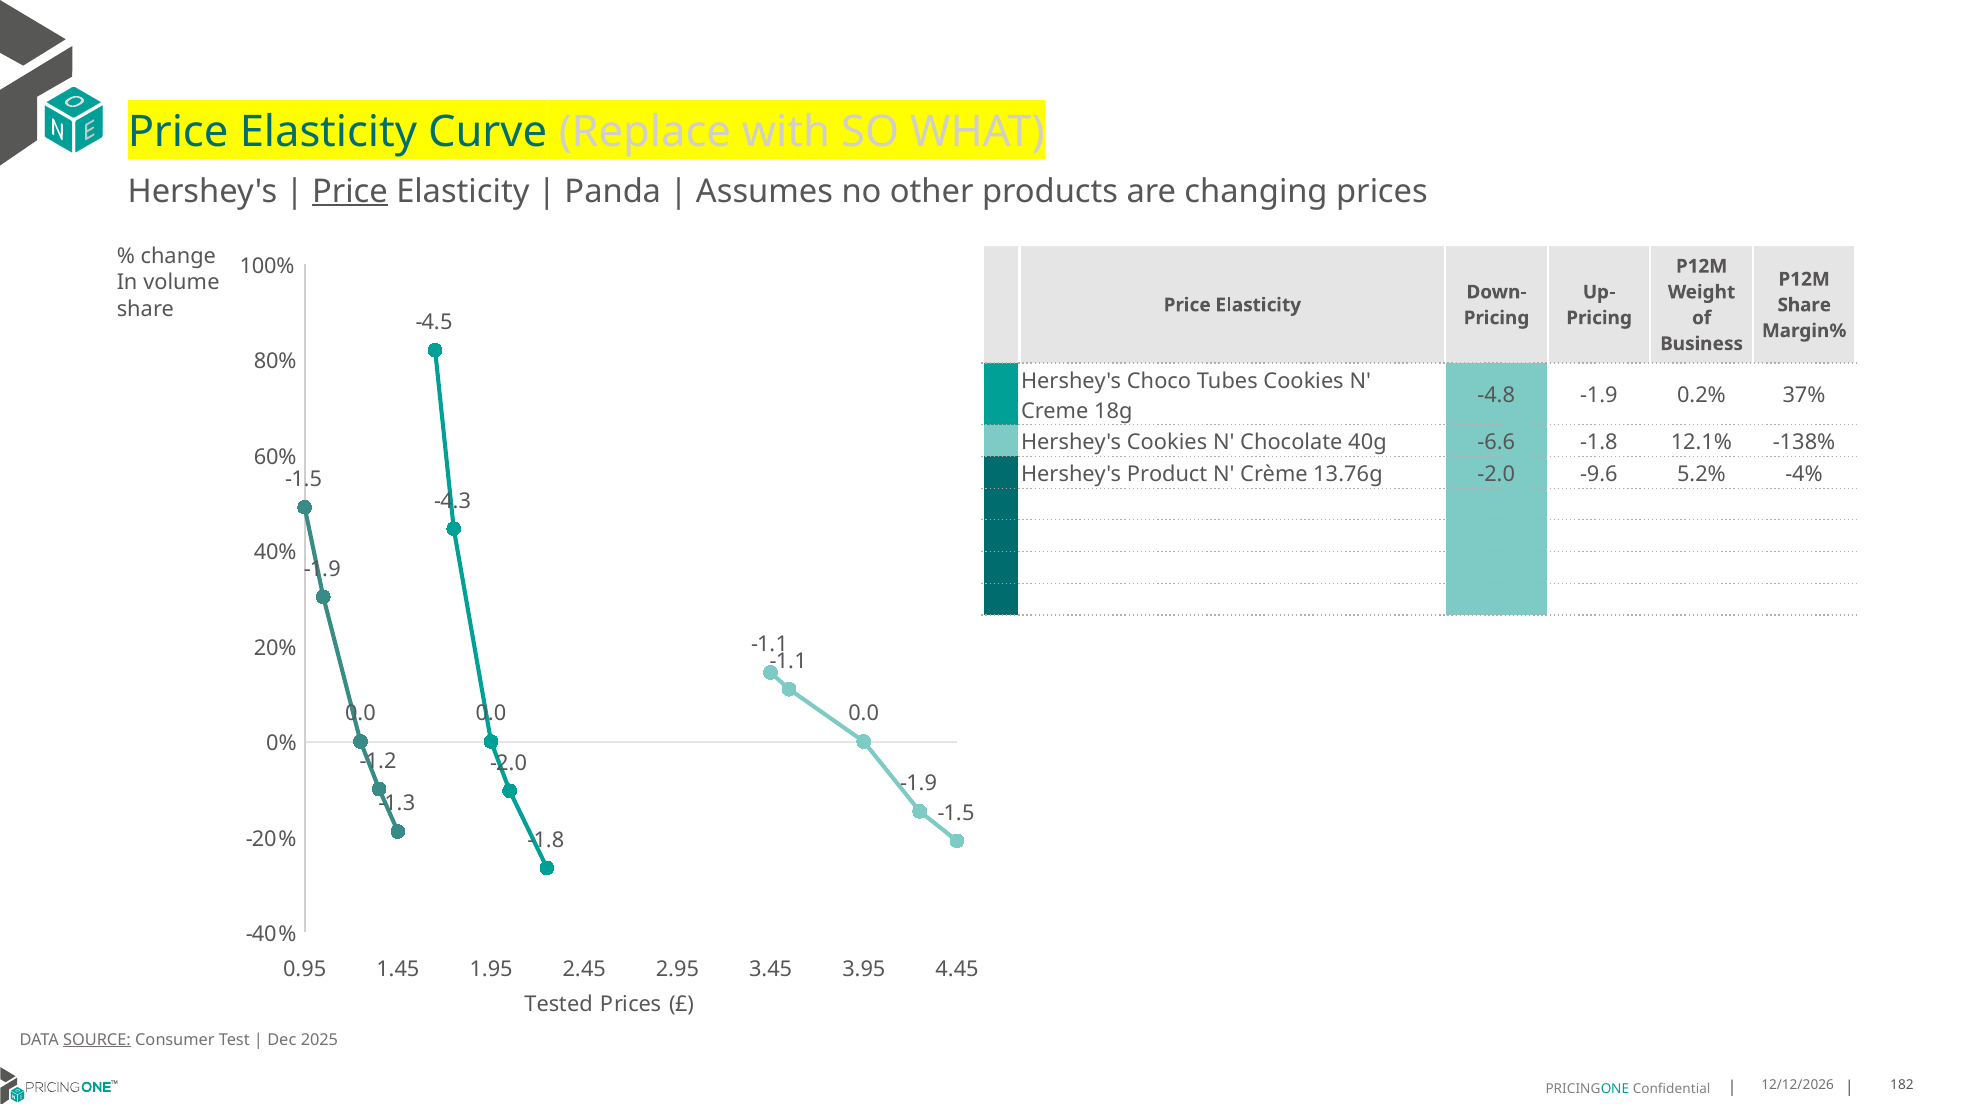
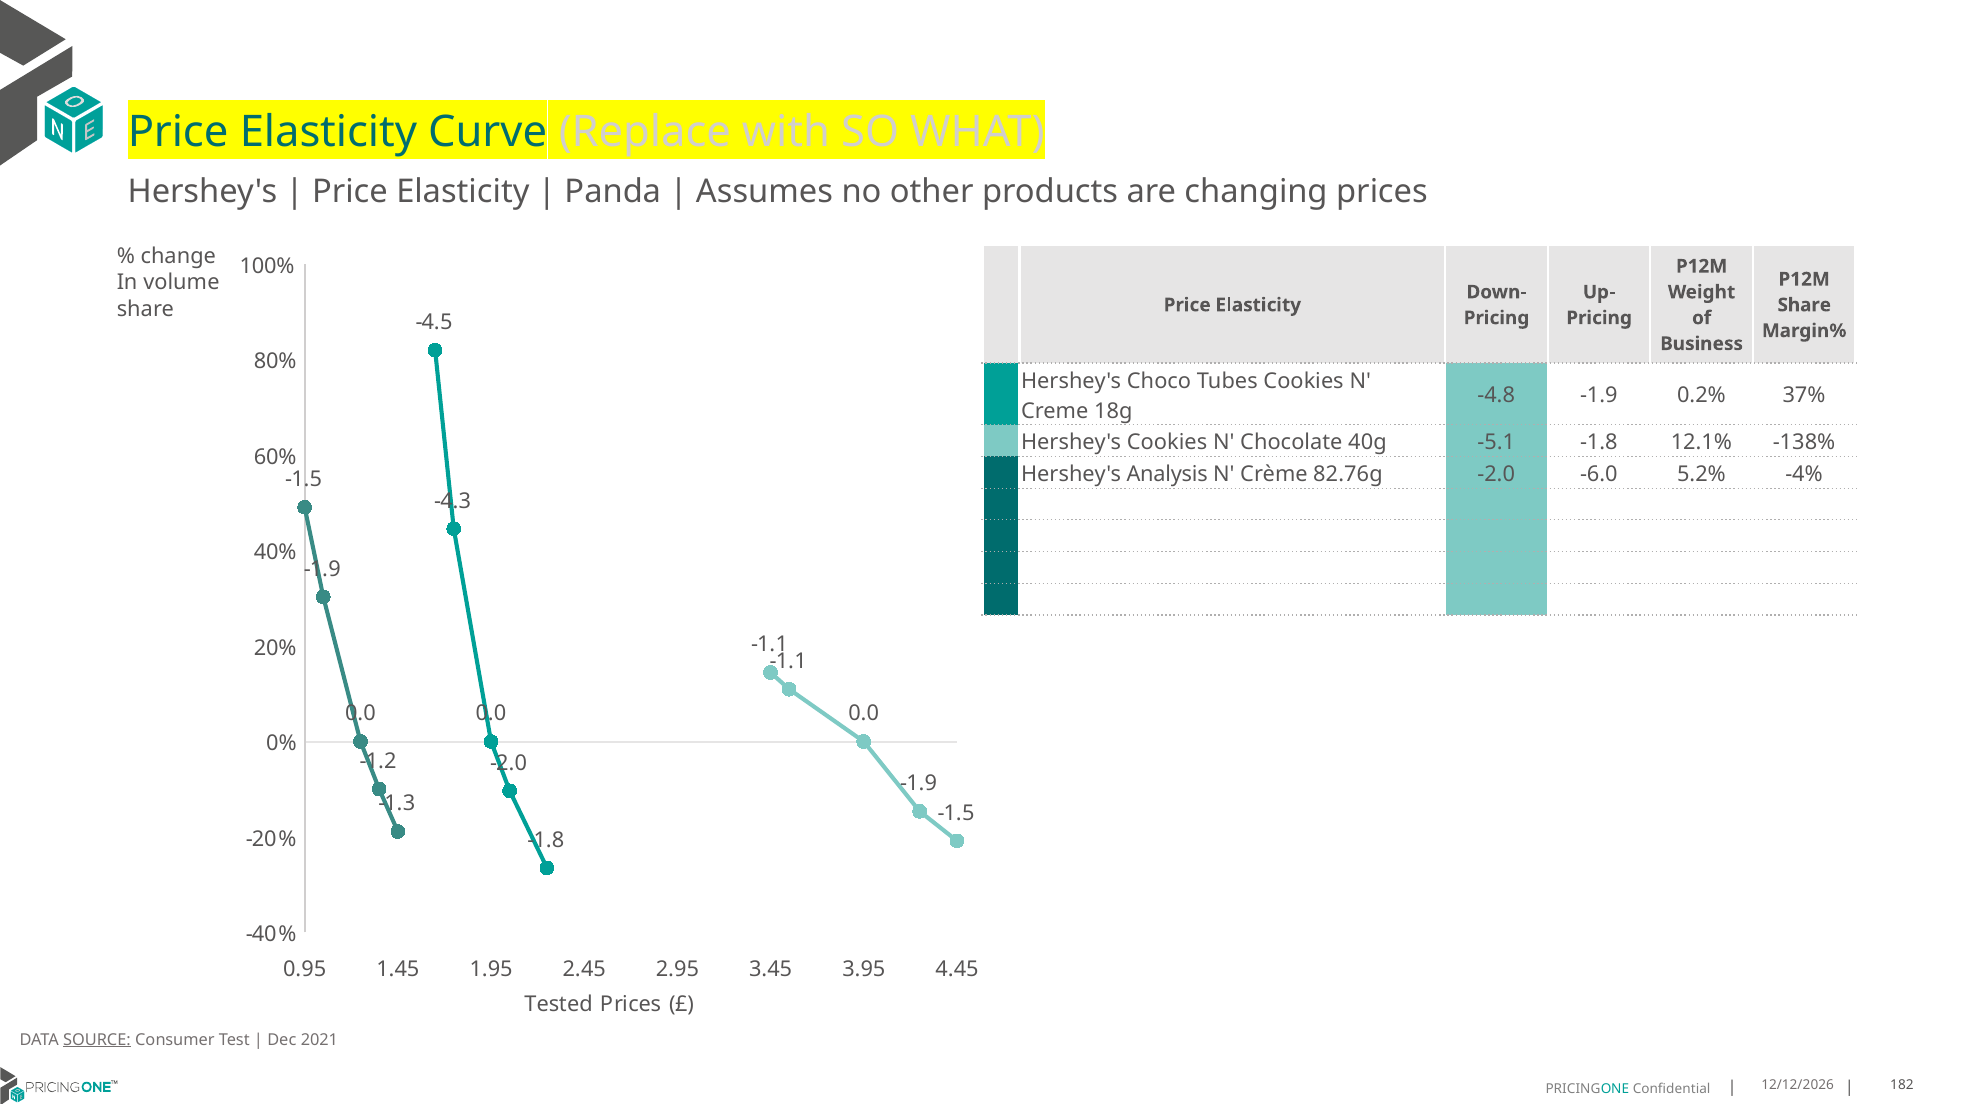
Price at (350, 191) underline: present -> none
-6.6: -6.6 -> -5.1
Product: Product -> Analysis
13.76g: 13.76g -> 82.76g
-9.6: -9.6 -> -6.0
2025: 2025 -> 2021
